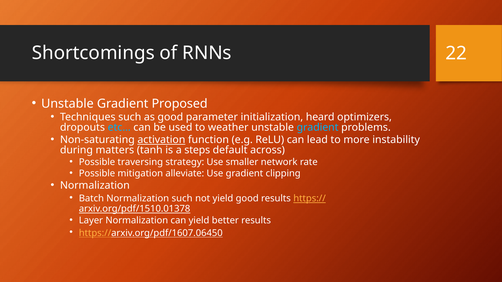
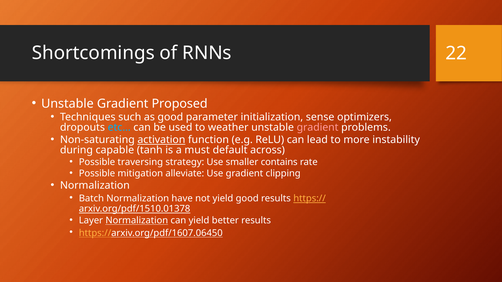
heard: heard -> sense
gradient at (318, 127) colour: light blue -> pink
matters: matters -> capable
steps: steps -> must
network: network -> contains
Normalization such: such -> have
Normalization at (137, 221) underline: none -> present
